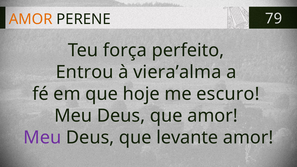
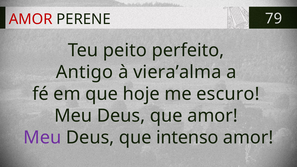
AMOR at (31, 19) colour: orange -> red
força: força -> peito
Entrou: Entrou -> Antigo
levante: levante -> intenso
